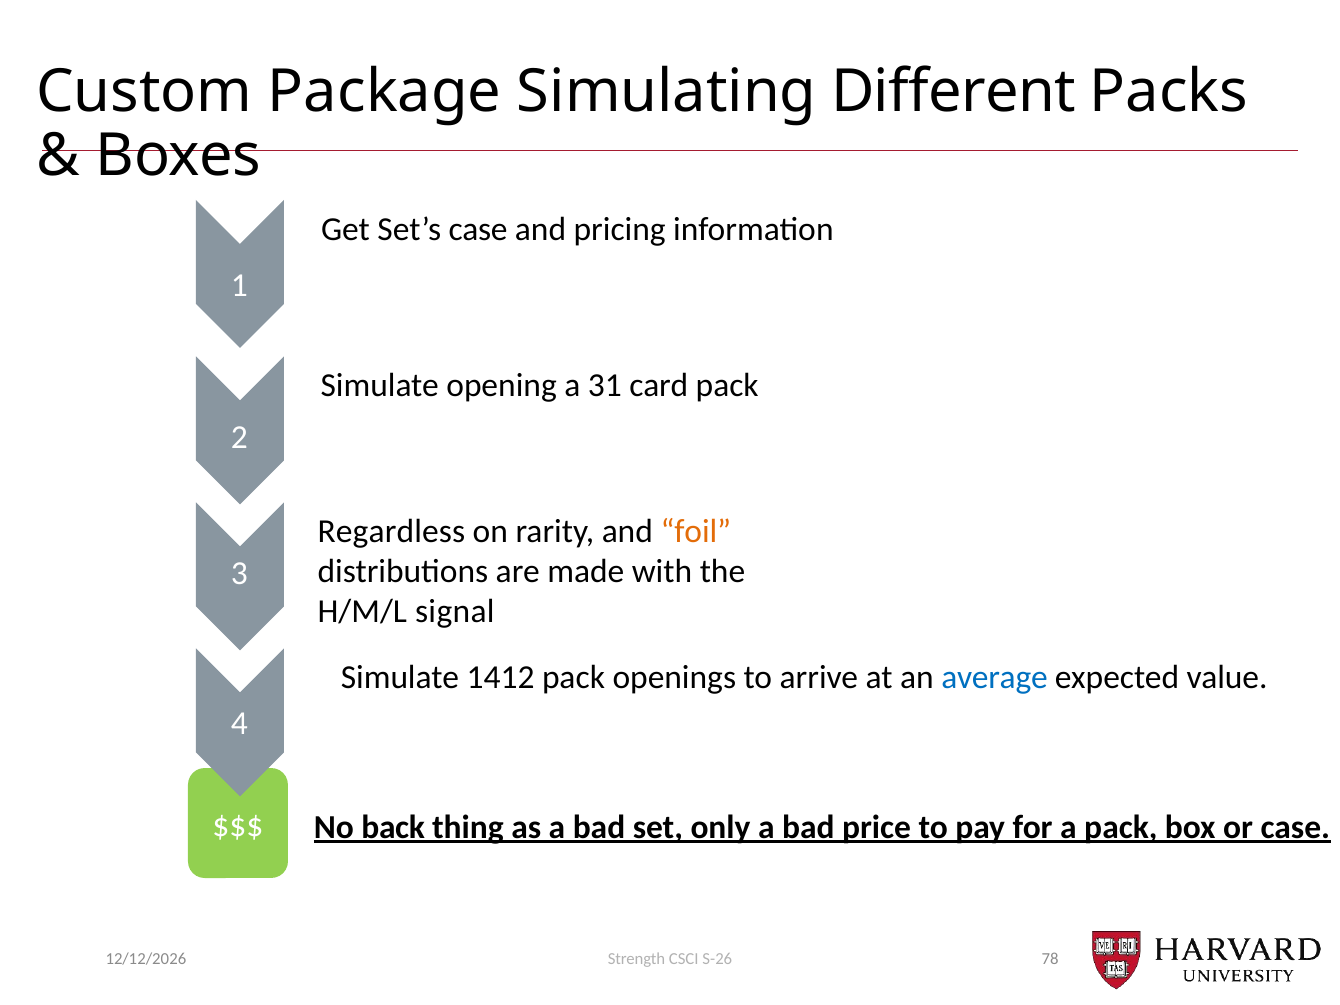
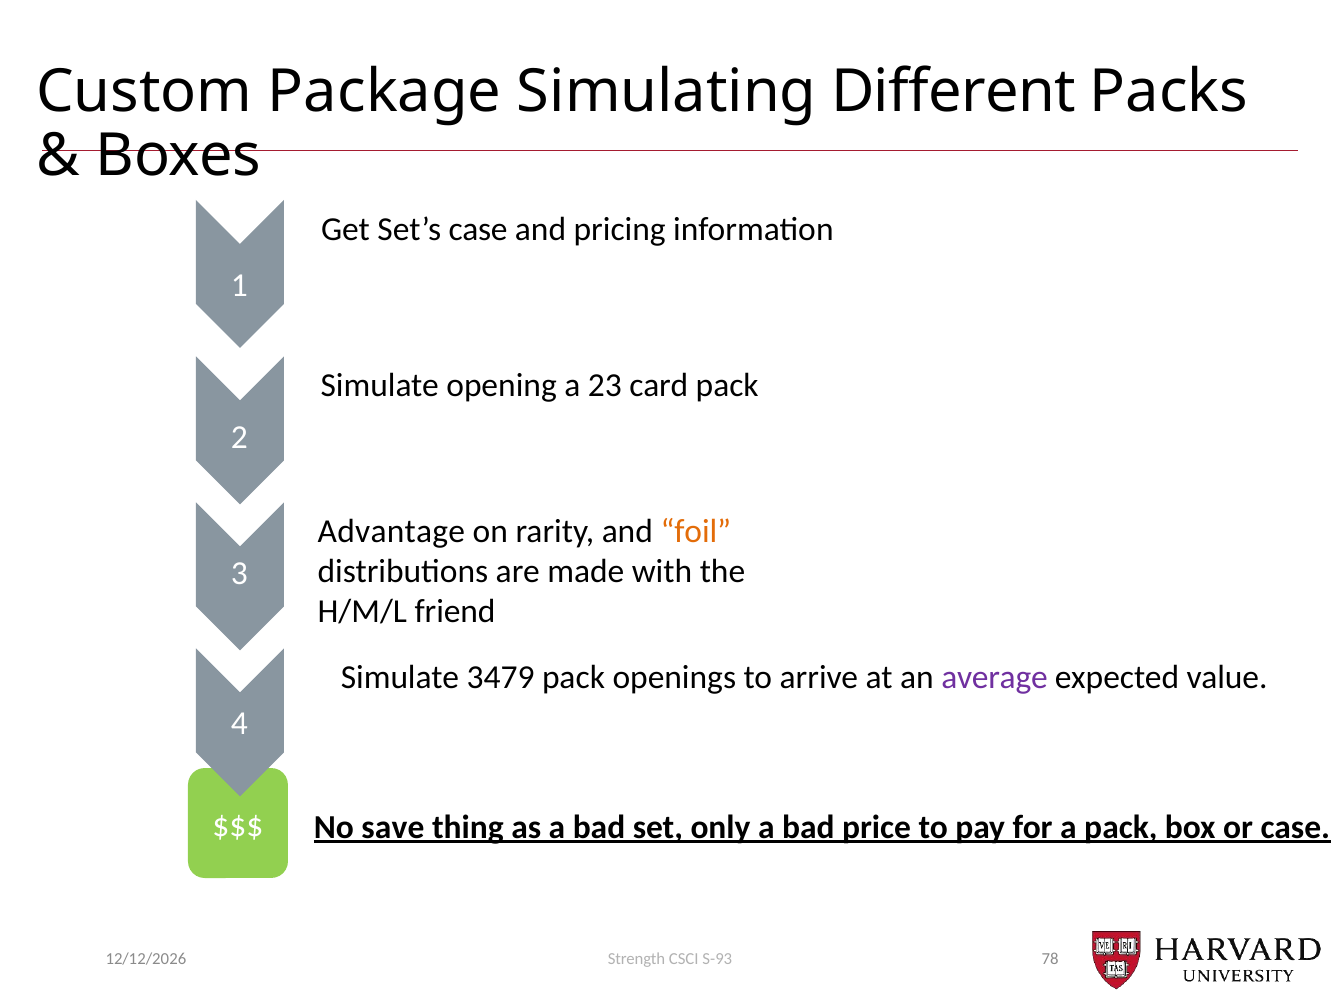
31: 31 -> 23
Regardless: Regardless -> Advantage
signal: signal -> friend
1412: 1412 -> 3479
average colour: blue -> purple
back: back -> save
S-26: S-26 -> S-93
